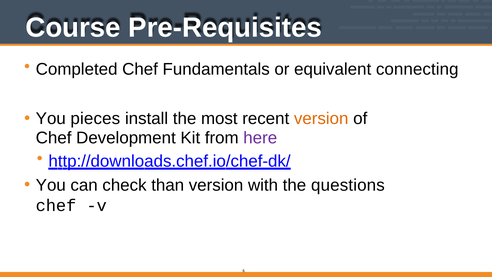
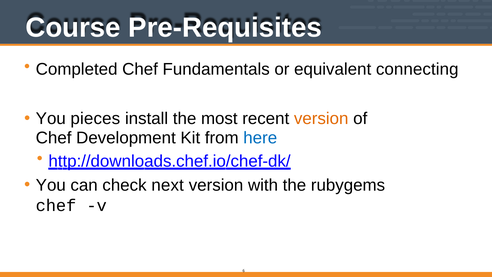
here colour: purple -> blue
than: than -> next
questions: questions -> rubygems
